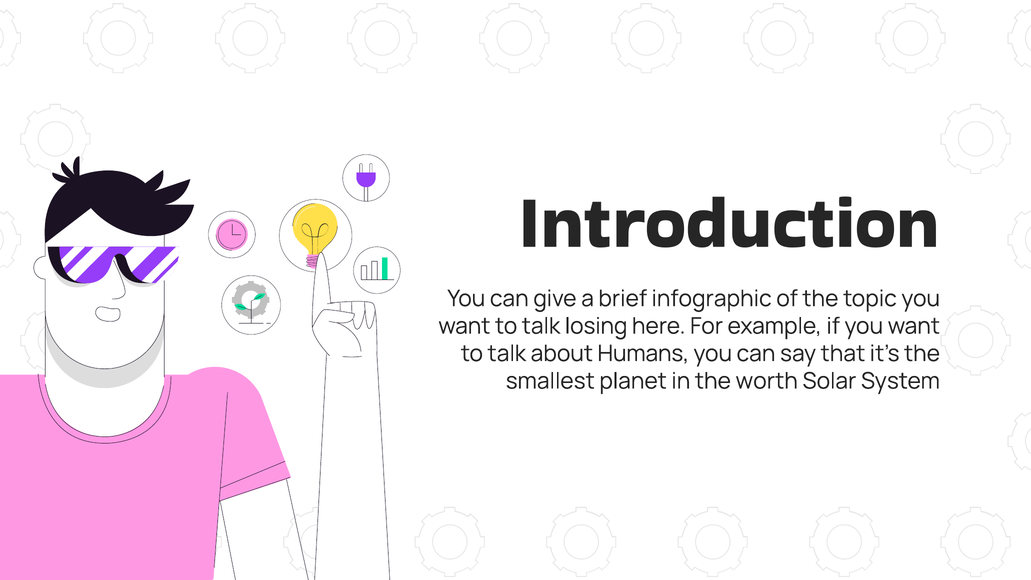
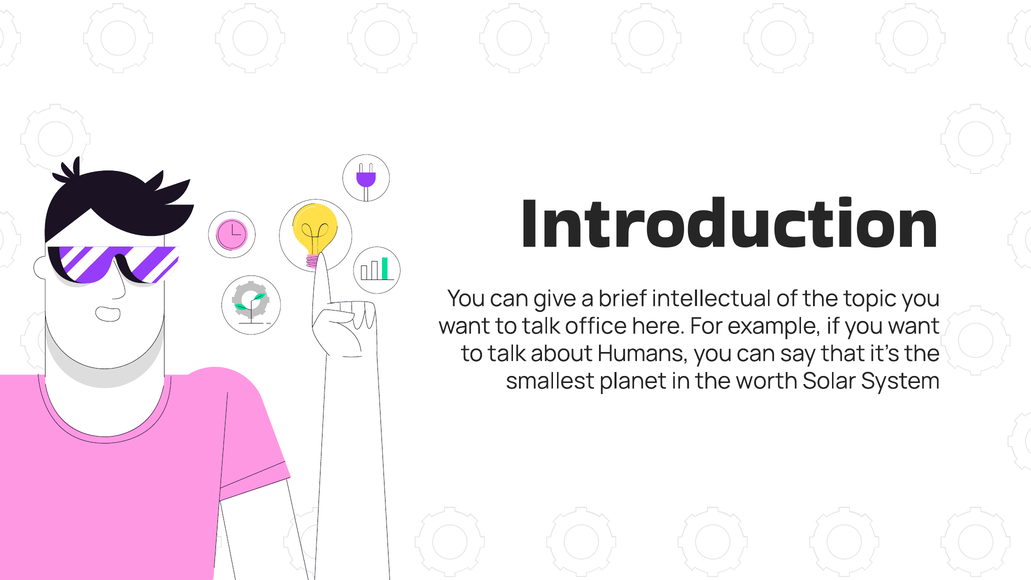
infographic: infographic -> intellectual
losing: losing -> office
